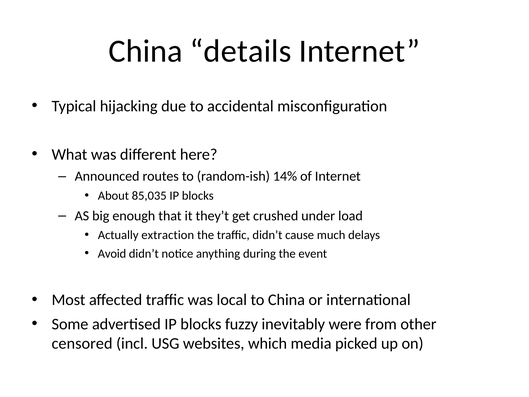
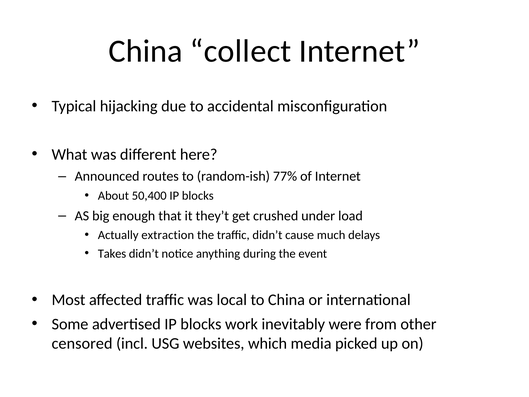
details: details -> collect
14%: 14% -> 77%
85,035: 85,035 -> 50,400
Avoid: Avoid -> Takes
fuzzy: fuzzy -> work
